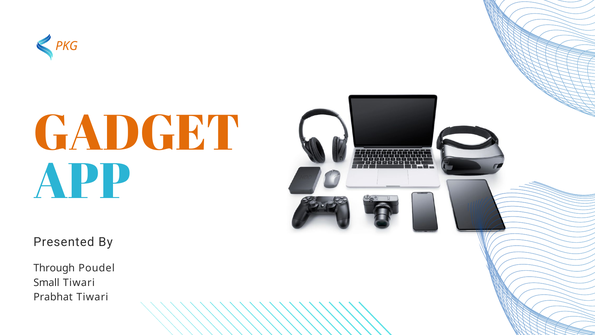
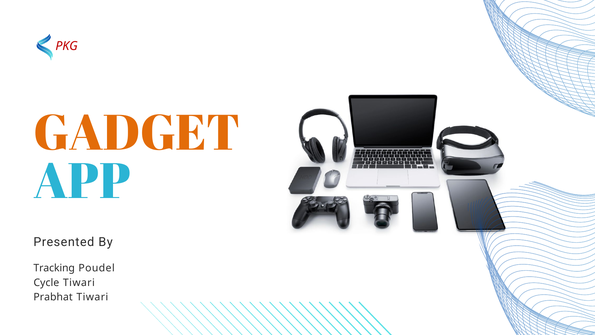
PKG colour: orange -> red
Through: Through -> Tracking
Small: Small -> Cycle
